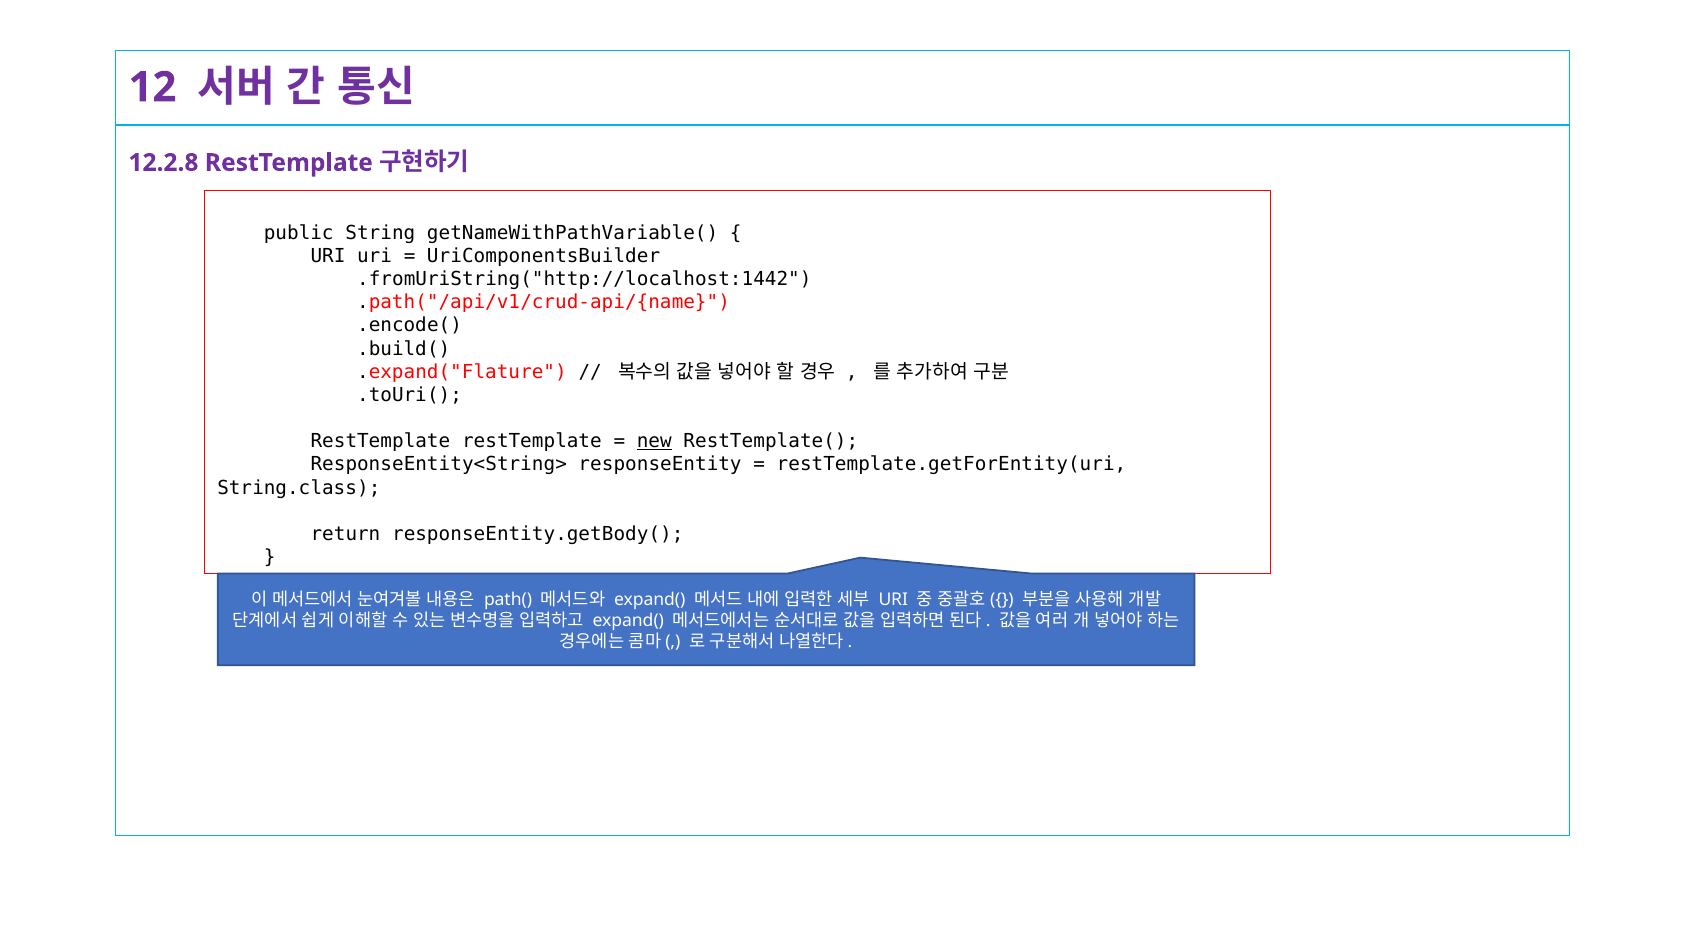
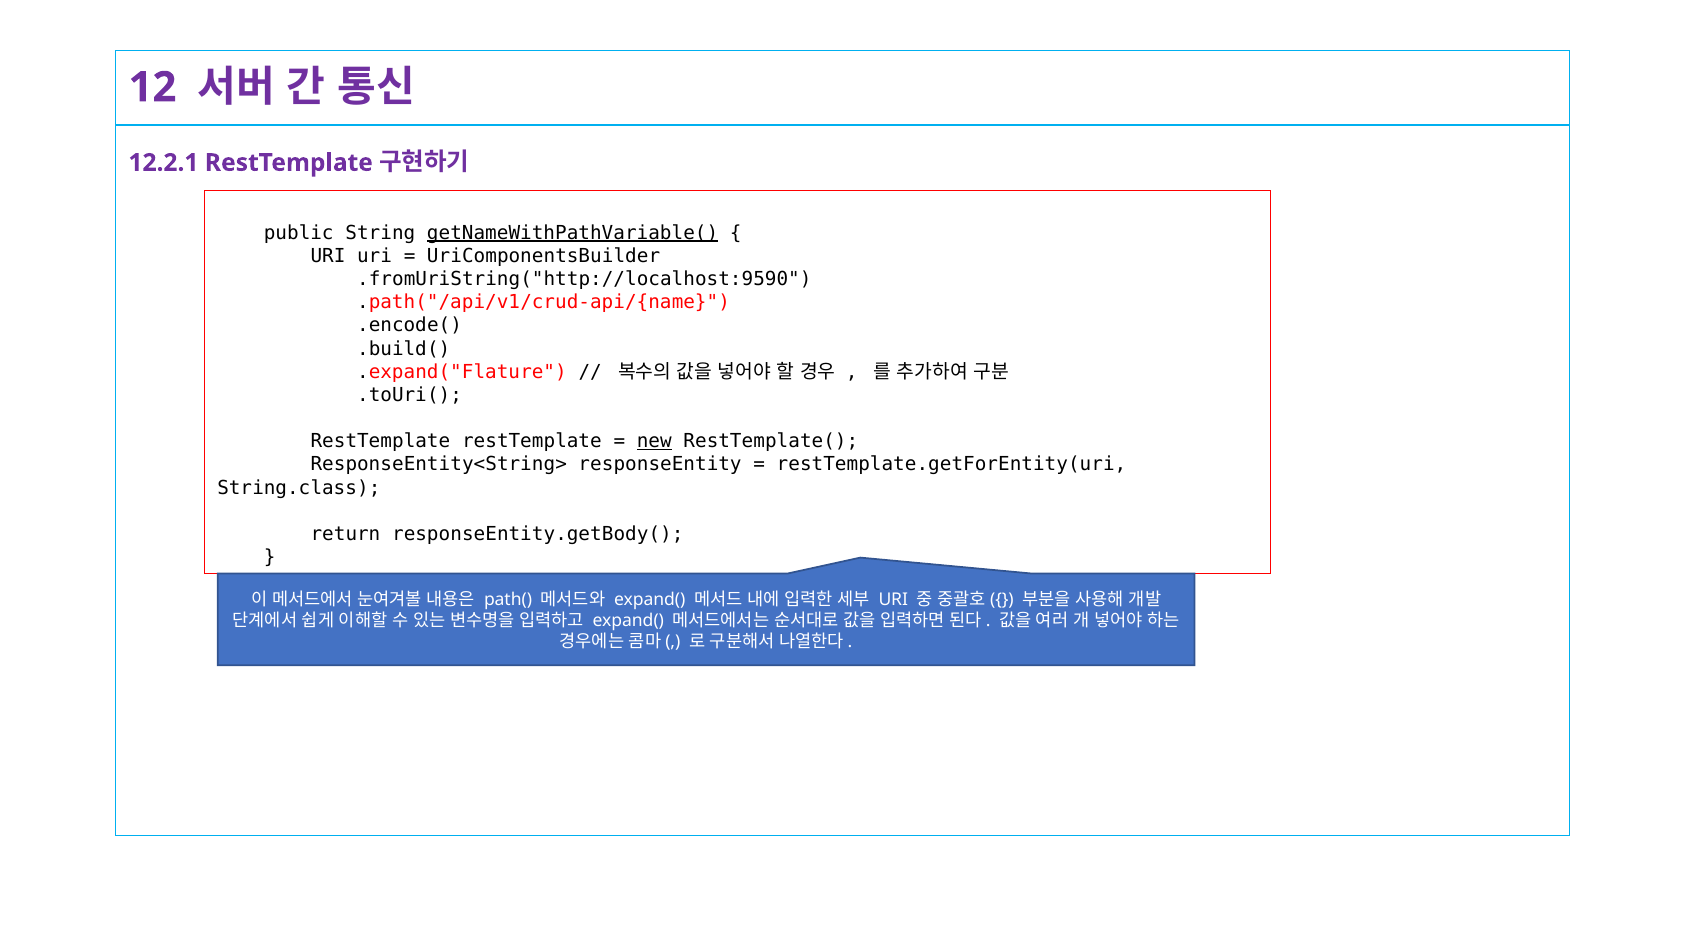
12.2.8: 12.2.8 -> 12.2.1
getNameWithPathVariable( underline: none -> present
.fromUriString("http://localhost:1442: .fromUriString("http://localhost:1442 -> .fromUriString("http://localhost:9590
